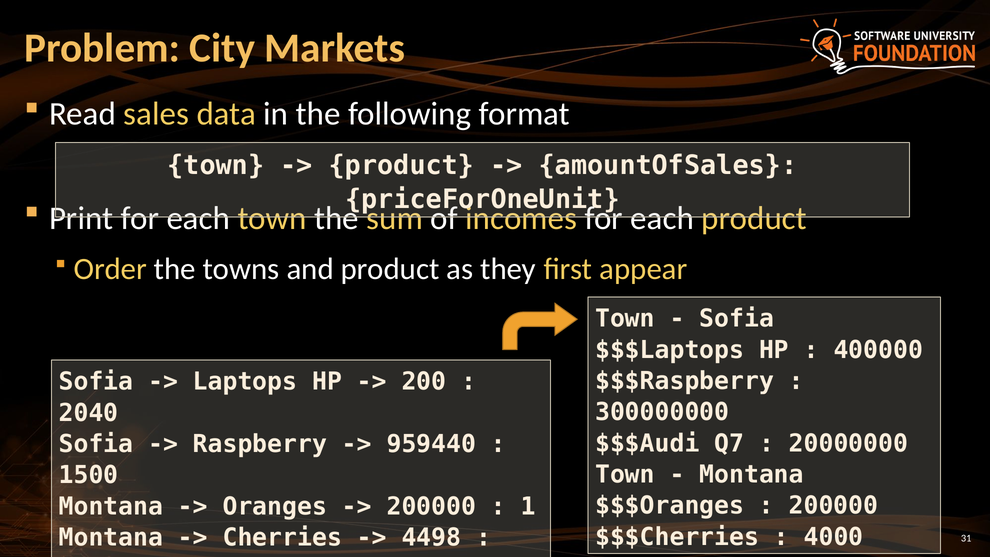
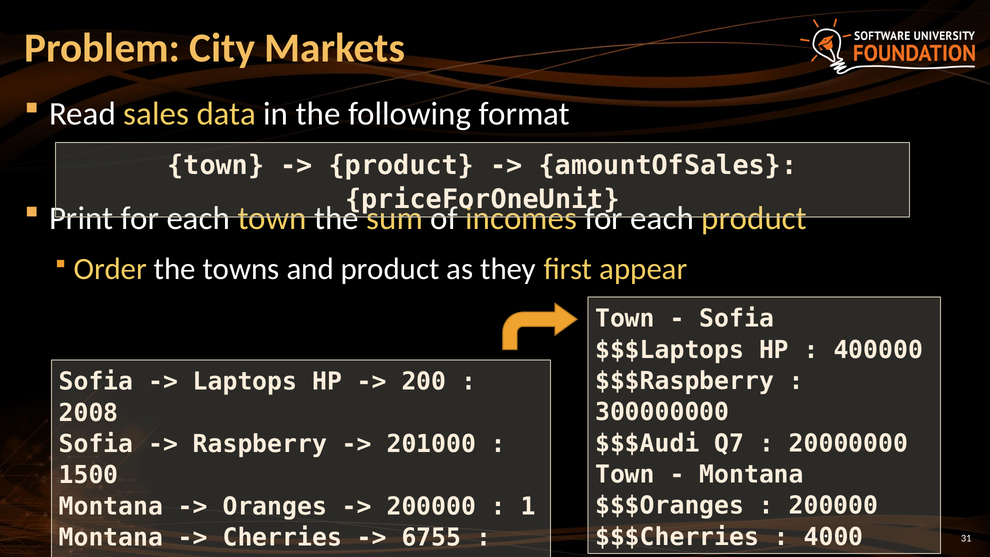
2040: 2040 -> 2008
959440: 959440 -> 201000
4498: 4498 -> 6755
